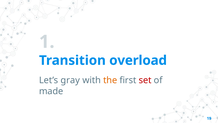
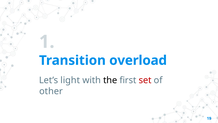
gray: gray -> light
the colour: orange -> black
made: made -> other
